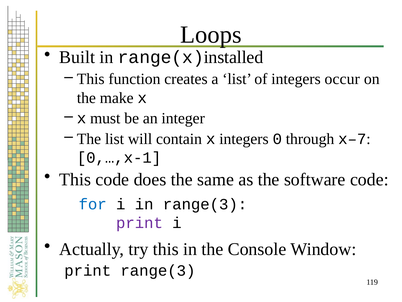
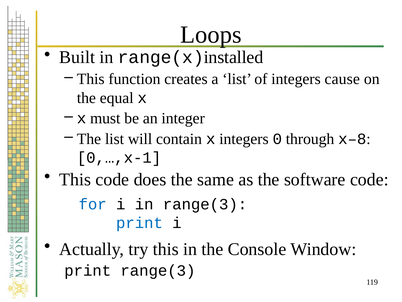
occur: occur -> cause
make: make -> equal
x–7: x–7 -> x–8
print at (139, 223) colour: purple -> blue
